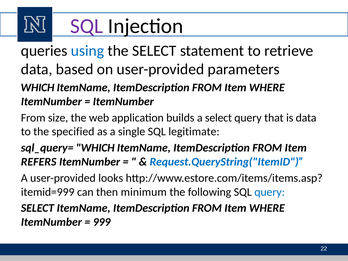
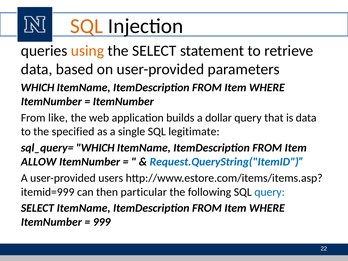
SQL at (87, 26) colour: purple -> orange
using colour: blue -> orange
size: size -> like
a select: select -> dollar
REFERS: REFERS -> ALLOW
looks: looks -> users
minimum: minimum -> particular
